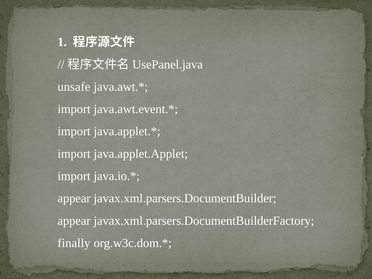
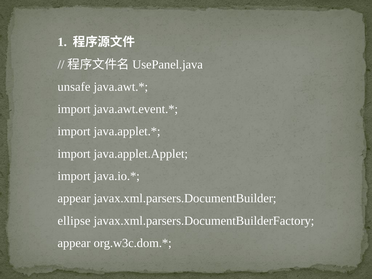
appear at (74, 221): appear -> ellipse
finally at (74, 243): finally -> appear
